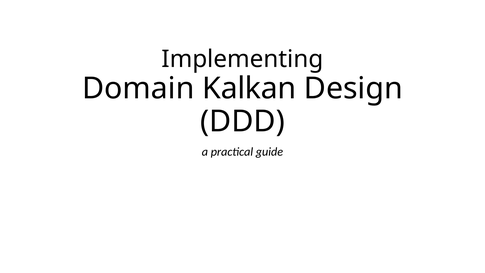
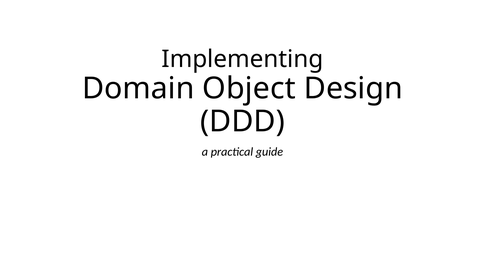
Kalkan: Kalkan -> Object
